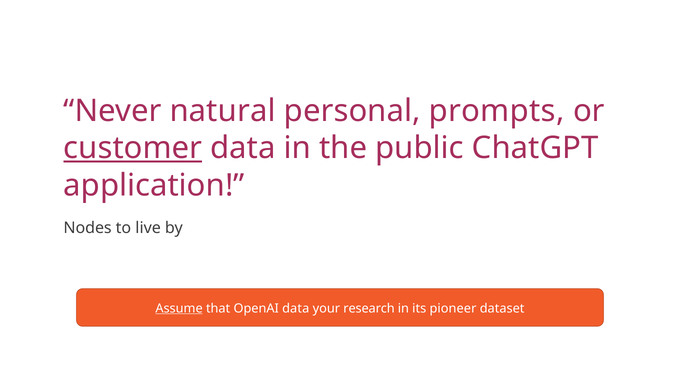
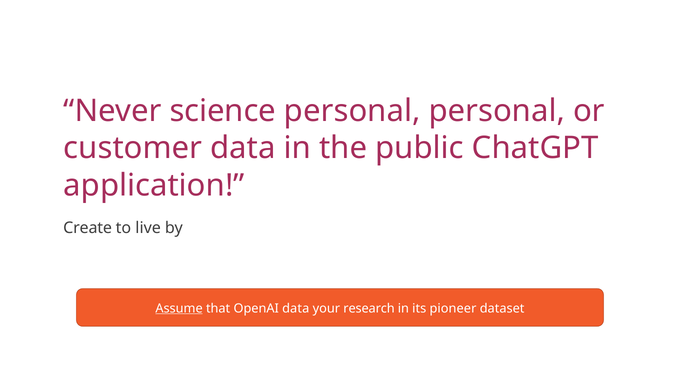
natural: natural -> science
personal prompts: prompts -> personal
customer underline: present -> none
Nodes: Nodes -> Create
